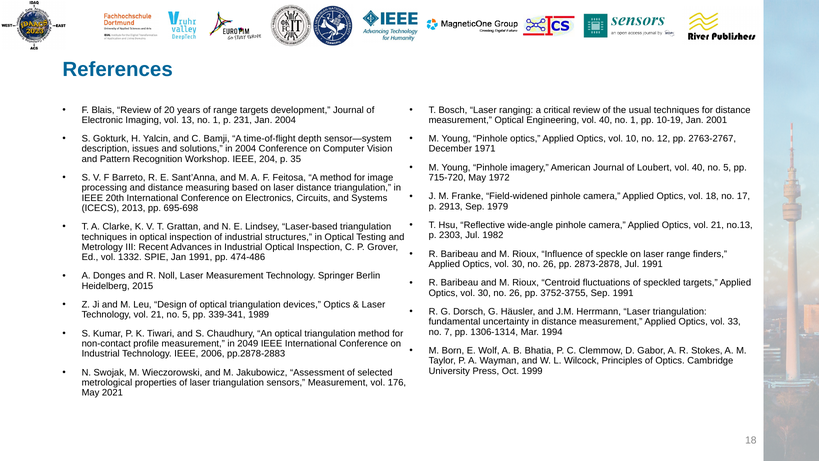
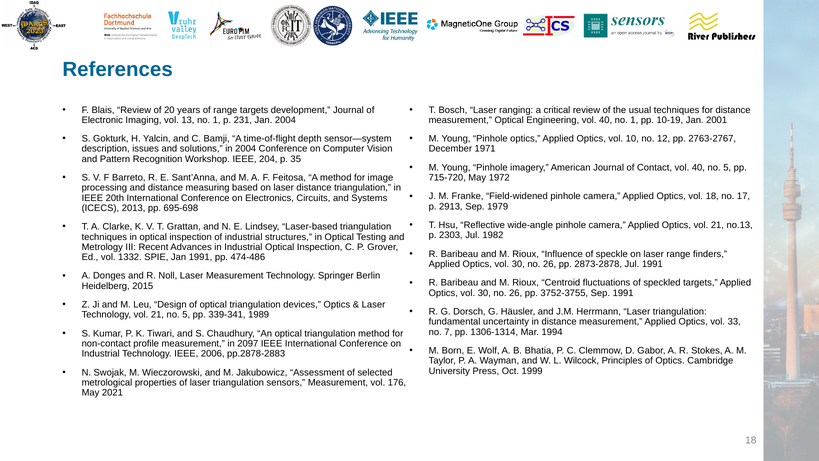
Loubert: Loubert -> Contact
2049: 2049 -> 2097
